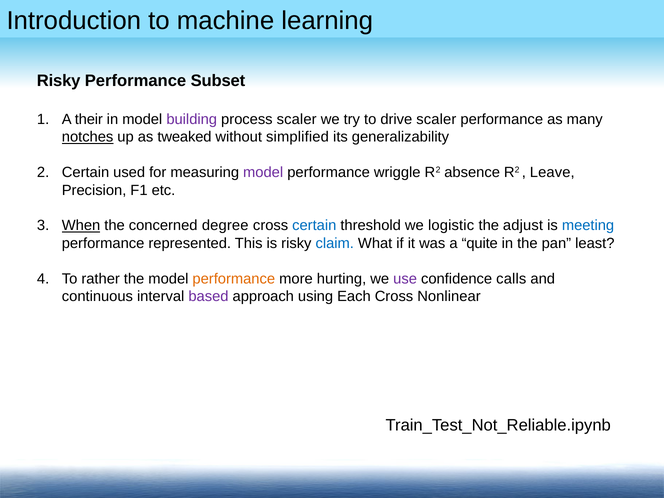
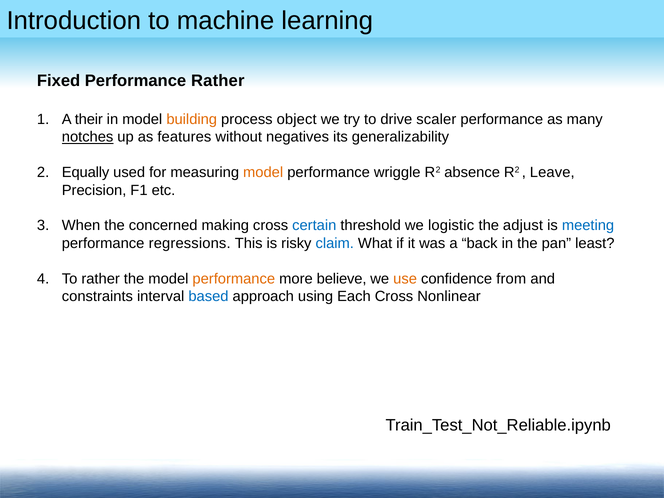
Risky at (59, 81): Risky -> Fixed
Performance Subset: Subset -> Rather
building colour: purple -> orange
process scaler: scaler -> object
tweaked: tweaked -> features
simplified: simplified -> negatives
Certain at (86, 172): Certain -> Equally
model at (263, 172) colour: purple -> orange
When underline: present -> none
degree: degree -> making
represented: represented -> regressions
quite: quite -> back
hurting: hurting -> believe
use colour: purple -> orange
calls: calls -> from
continuous: continuous -> constraints
based colour: purple -> blue
